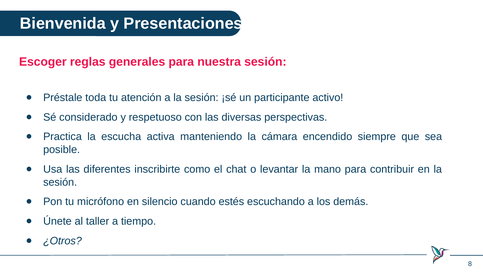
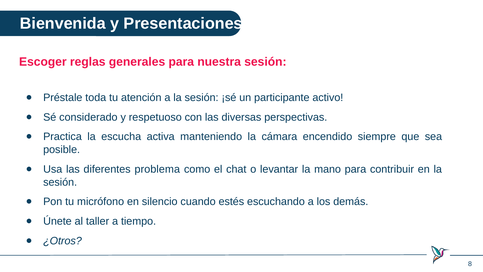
inscribirte: inscribirte -> problema
